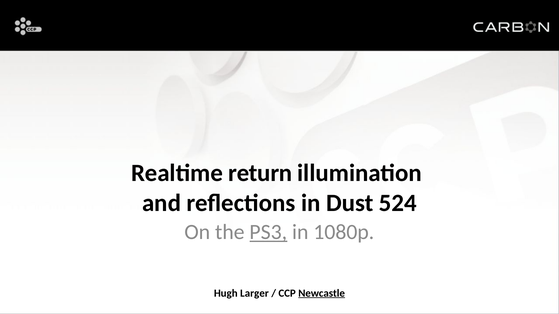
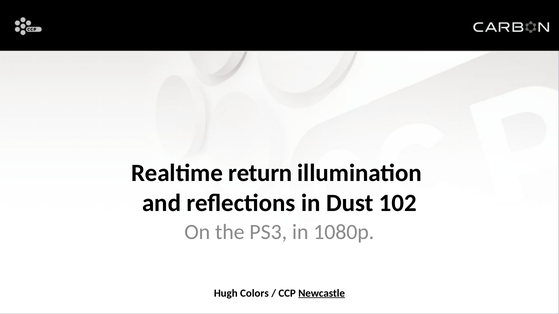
524: 524 -> 102
PS3 underline: present -> none
Larger: Larger -> Colors
